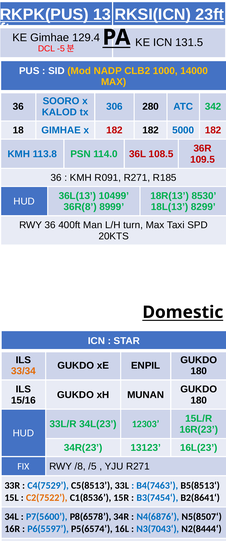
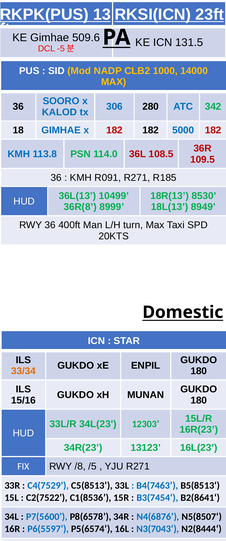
129.4: 129.4 -> 509.6
8299: 8299 -> 8949
C2(7522 colour: orange -> black
